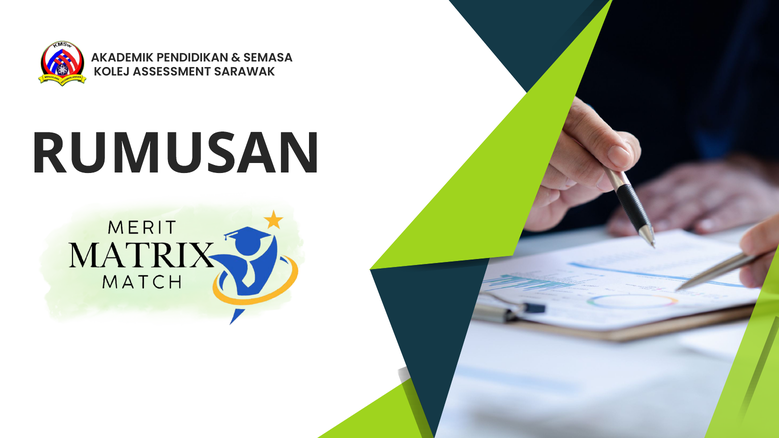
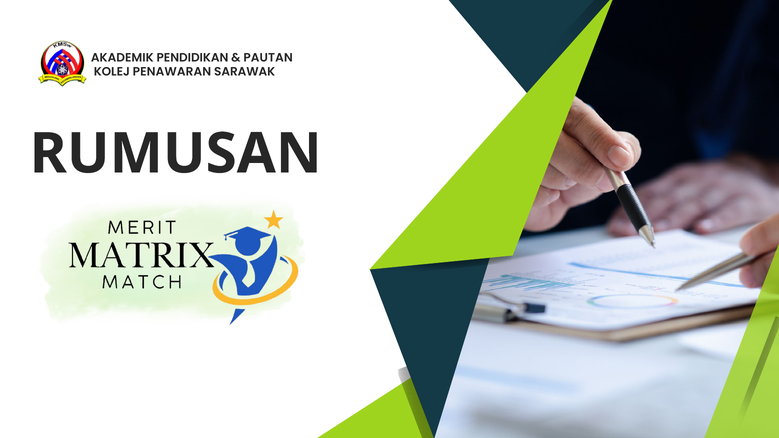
SEMASA: SEMASA -> PAUTAN
ASSESSMENT: ASSESSMENT -> PENAWARAN
